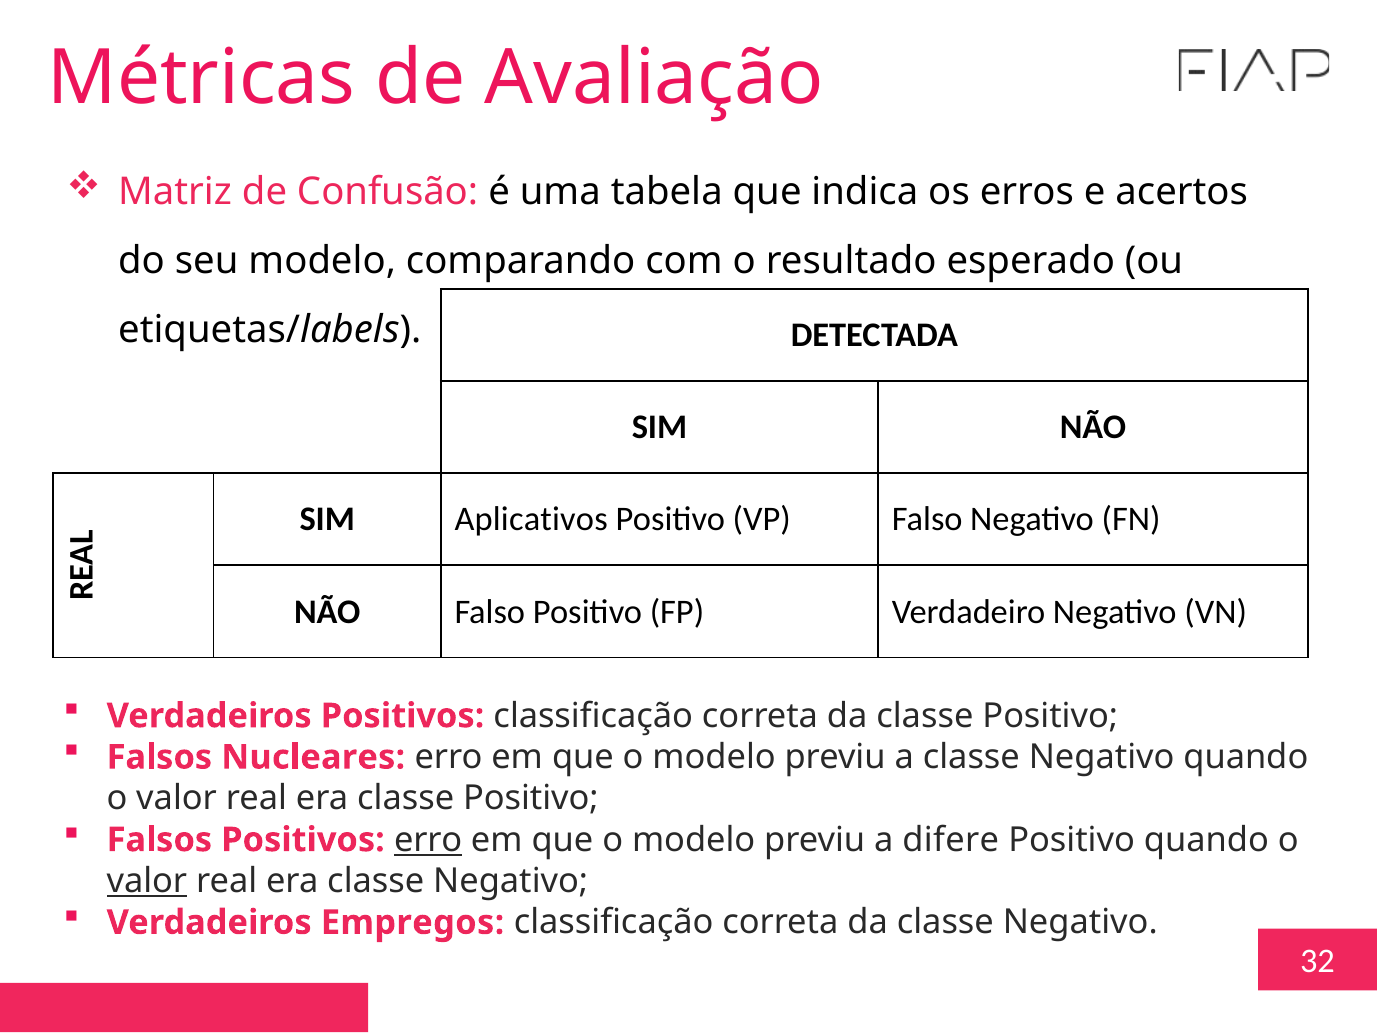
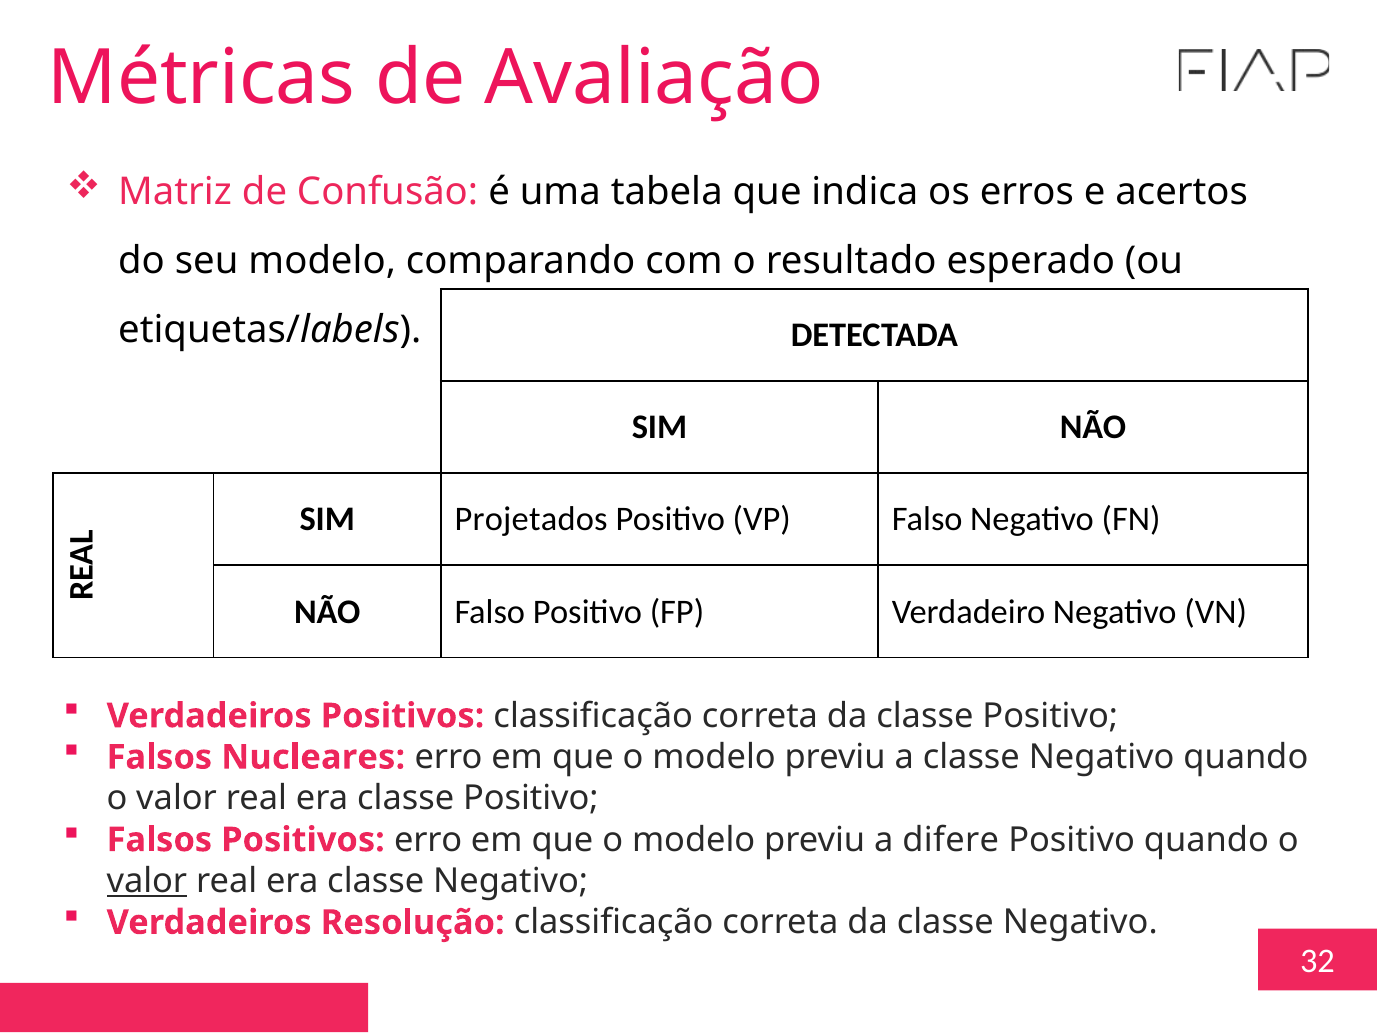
Aplicativos: Aplicativos -> Projetados
erro at (428, 840) underline: present -> none
Empregos: Empregos -> Resolução
